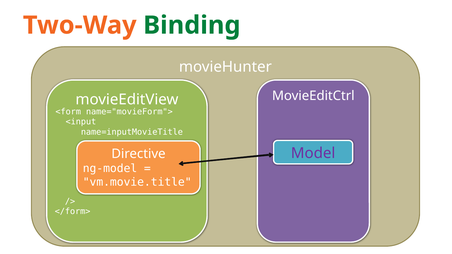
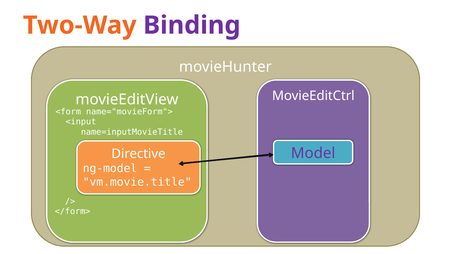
Binding colour: green -> purple
